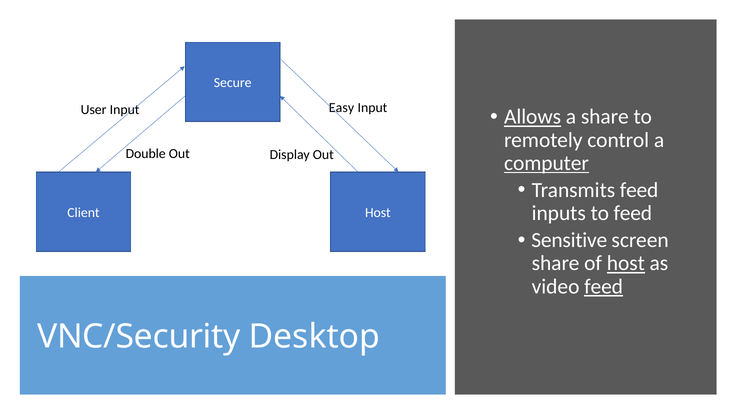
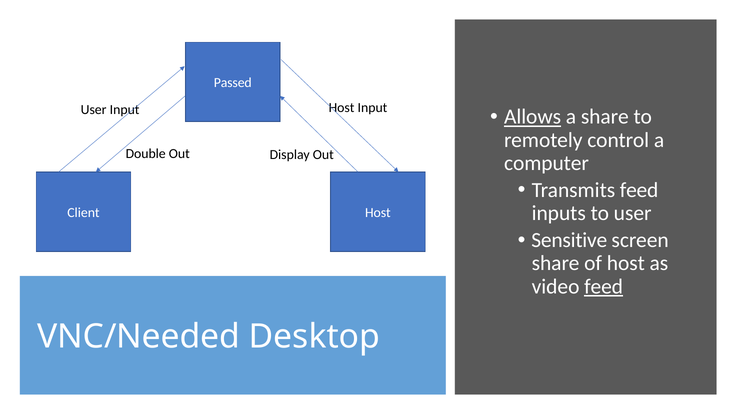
Secure: Secure -> Passed
Input Easy: Easy -> Host
computer underline: present -> none
to feed: feed -> user
host at (626, 263) underline: present -> none
VNC/Security: VNC/Security -> VNC/Needed
